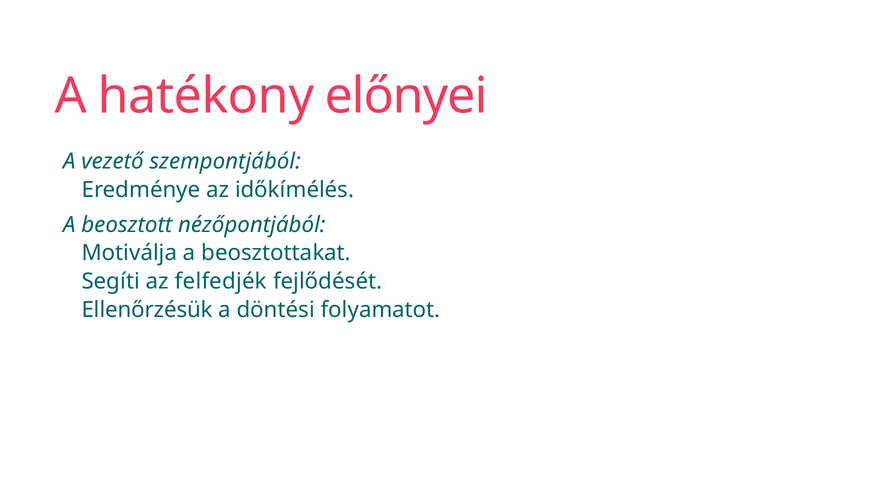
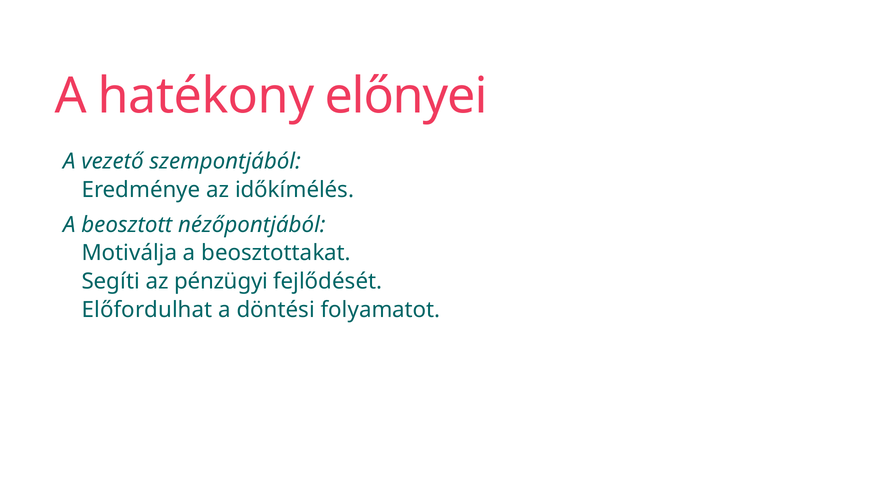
felfedjék: felfedjék -> pénzügyi
Ellenőrzésük: Ellenőrzésük -> Előfordulhat
